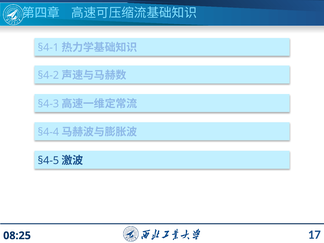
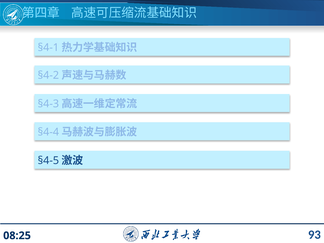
17: 17 -> 93
